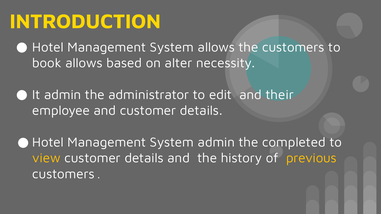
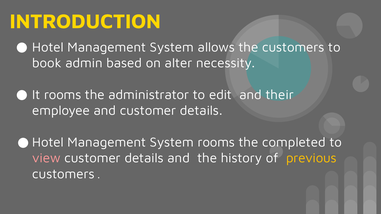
book allows: allows -> admin
It admin: admin -> rooms
System admin: admin -> rooms
view colour: yellow -> pink
